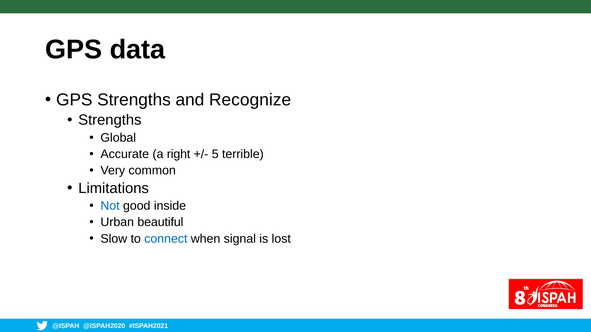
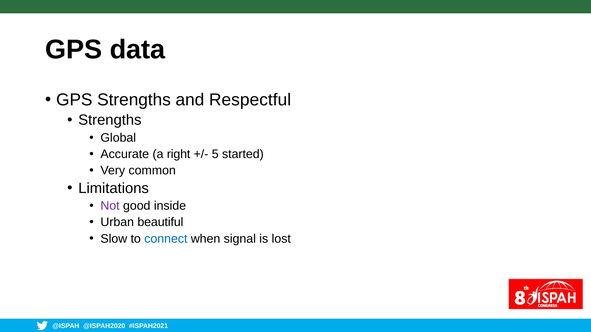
Recognize: Recognize -> Respectful
terrible: terrible -> started
Not colour: blue -> purple
